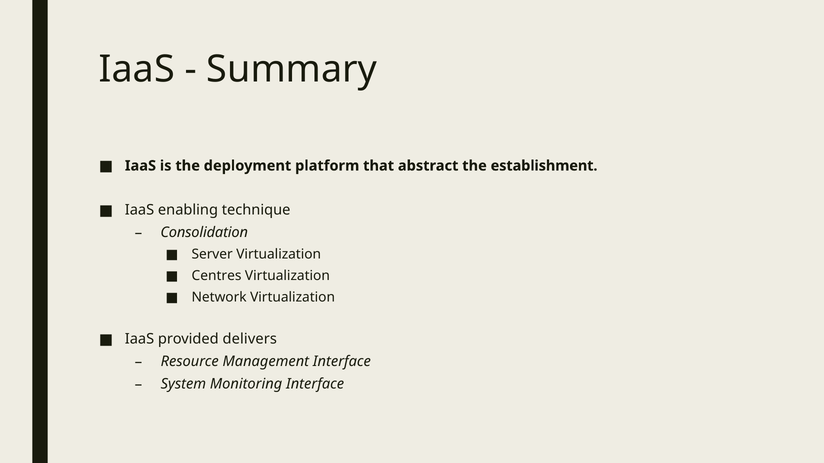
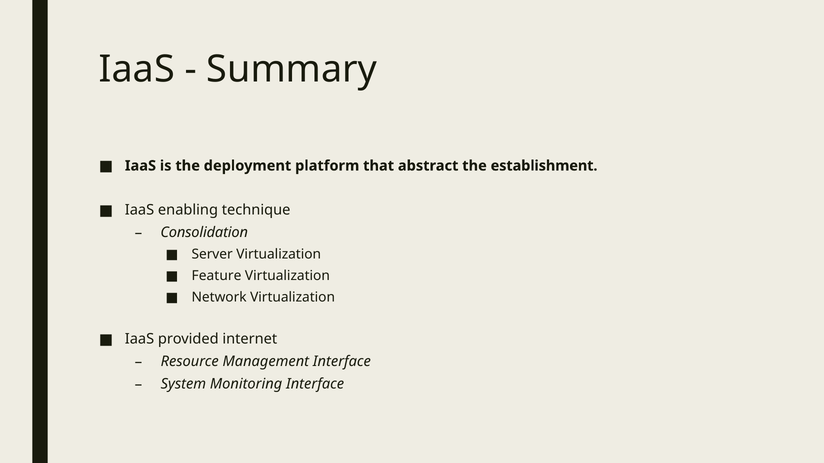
Centres: Centres -> Feature
delivers: delivers -> internet
